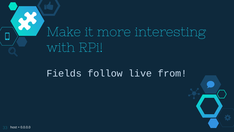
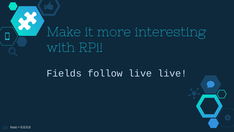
live from: from -> live
